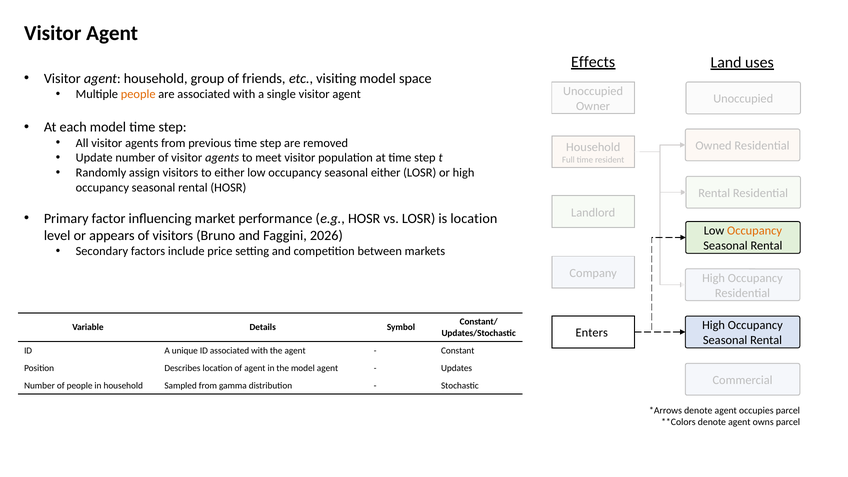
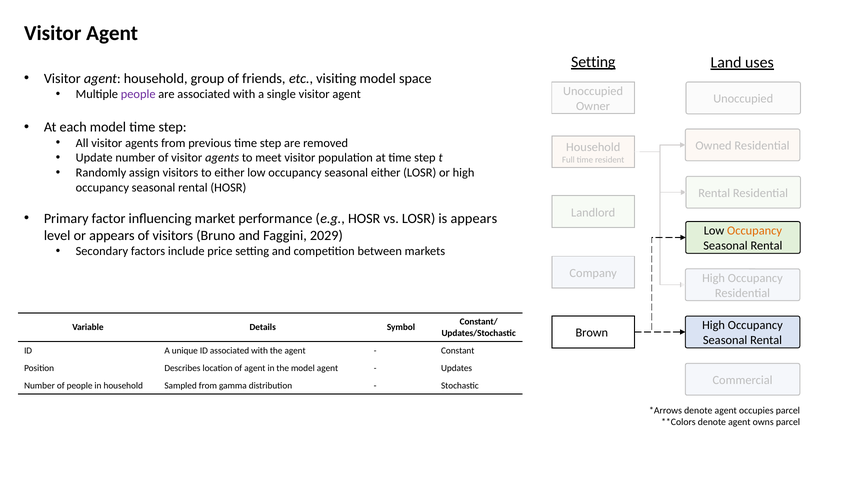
Effects at (593, 62): Effects -> Setting
people at (138, 94) colour: orange -> purple
is location: location -> appears
2026: 2026 -> 2029
Enters: Enters -> Brown
